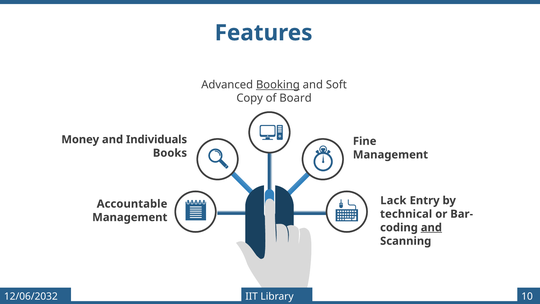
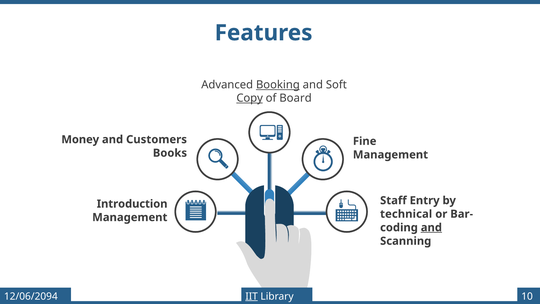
Copy underline: none -> present
Individuals: Individuals -> Customers
Lack: Lack -> Staff
Accountable: Accountable -> Introduction
12/06/2032: 12/06/2032 -> 12/06/2094
IIT underline: none -> present
